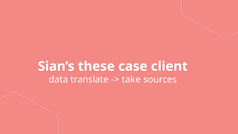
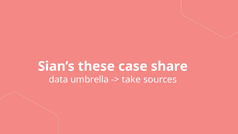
client: client -> share
translate: translate -> umbrella
